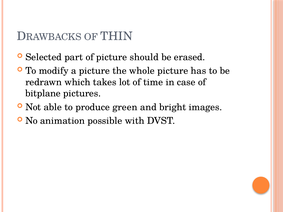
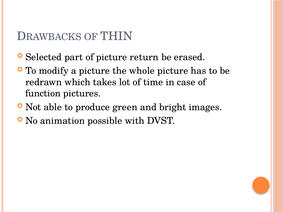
should: should -> return
bitplane: bitplane -> function
